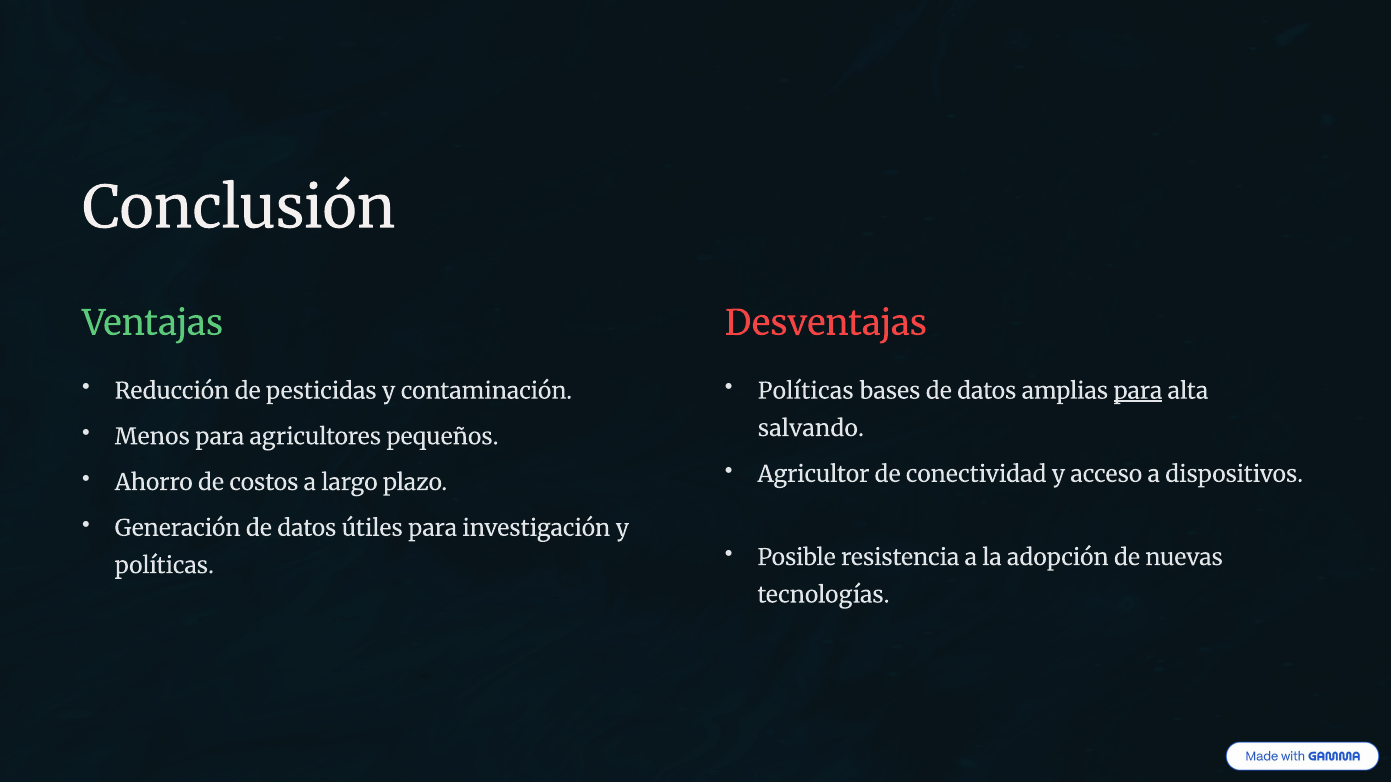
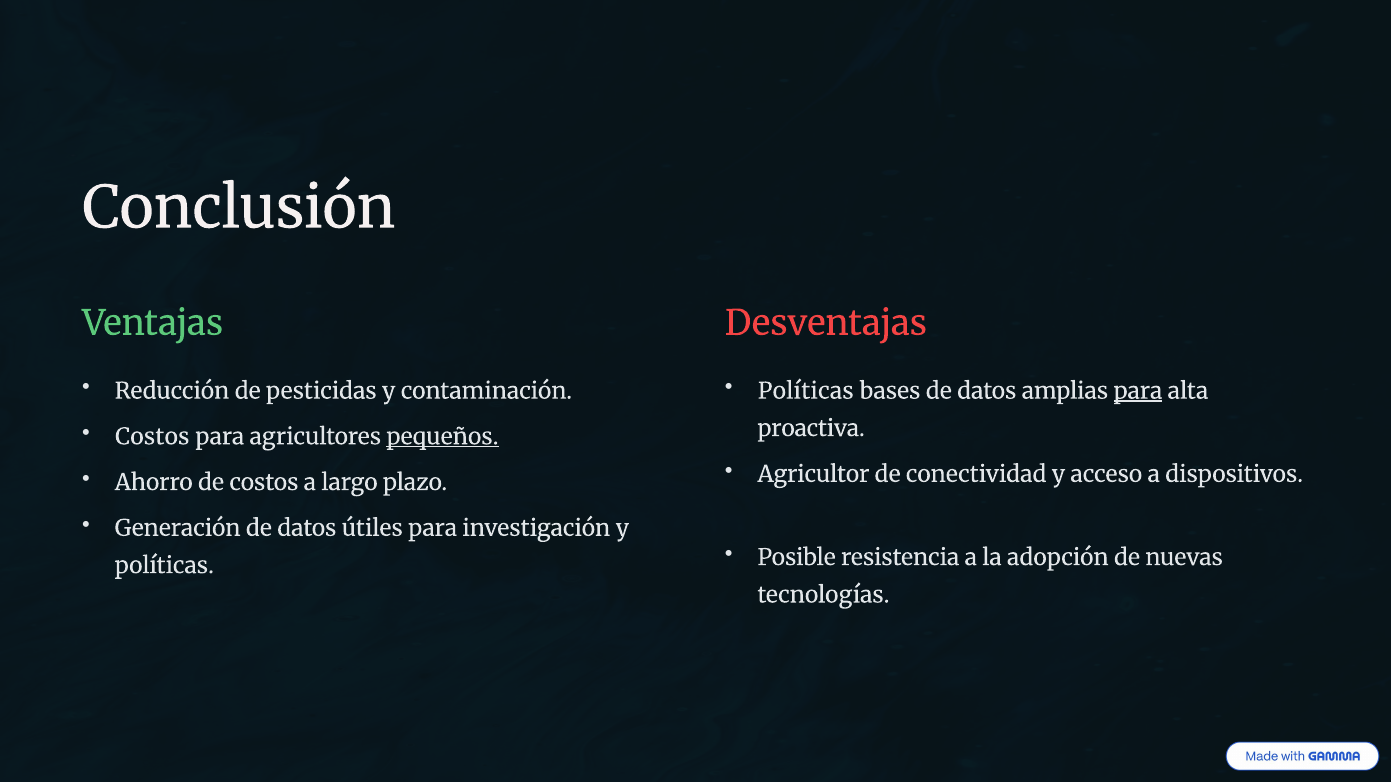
salvando: salvando -> proactiva
Menos at (152, 437): Menos -> Costos
pequeños underline: none -> present
